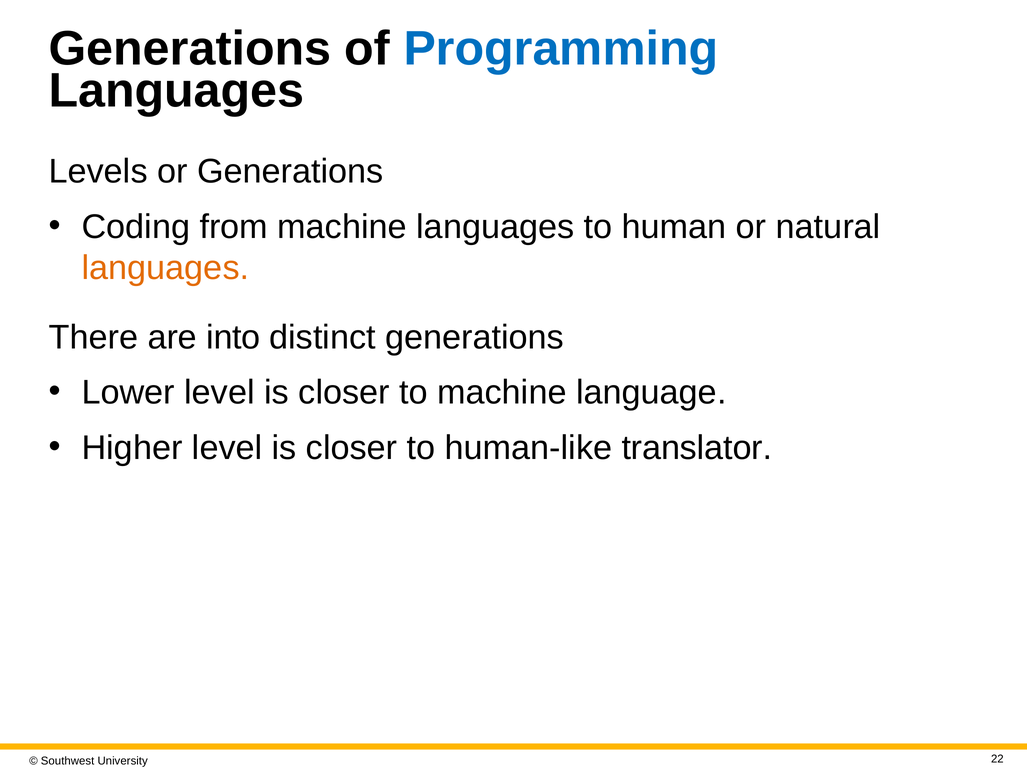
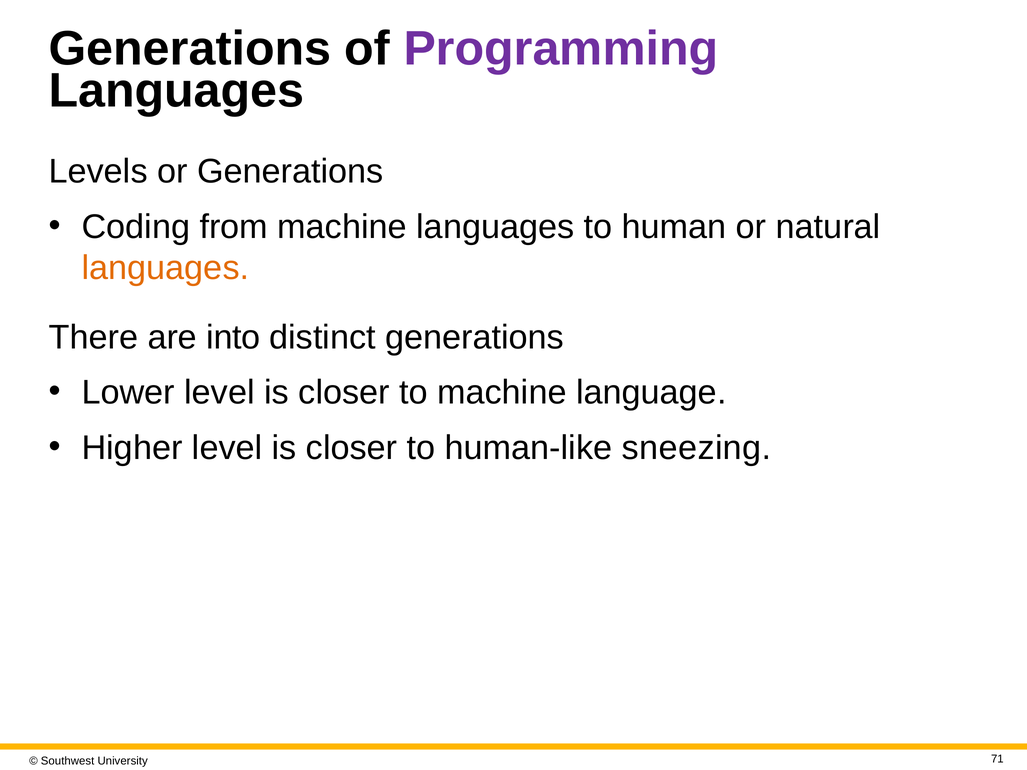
Programming colour: blue -> purple
translator: translator -> sneezing
22: 22 -> 71
